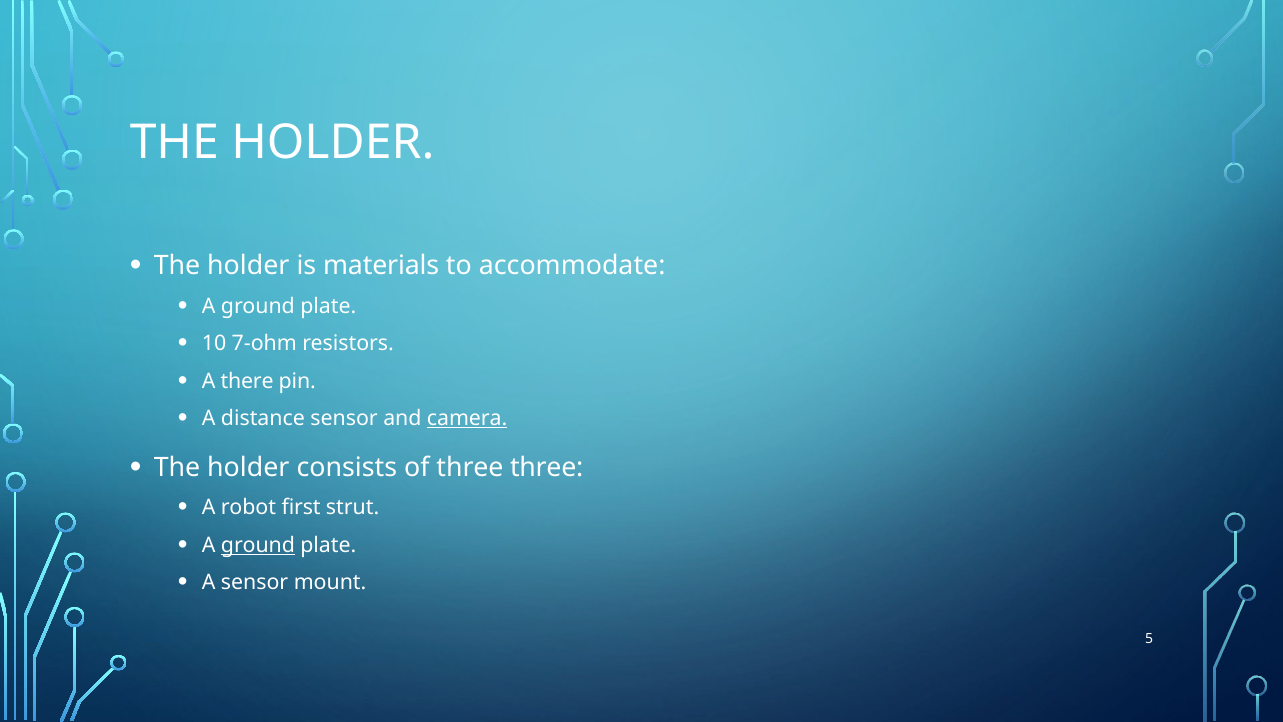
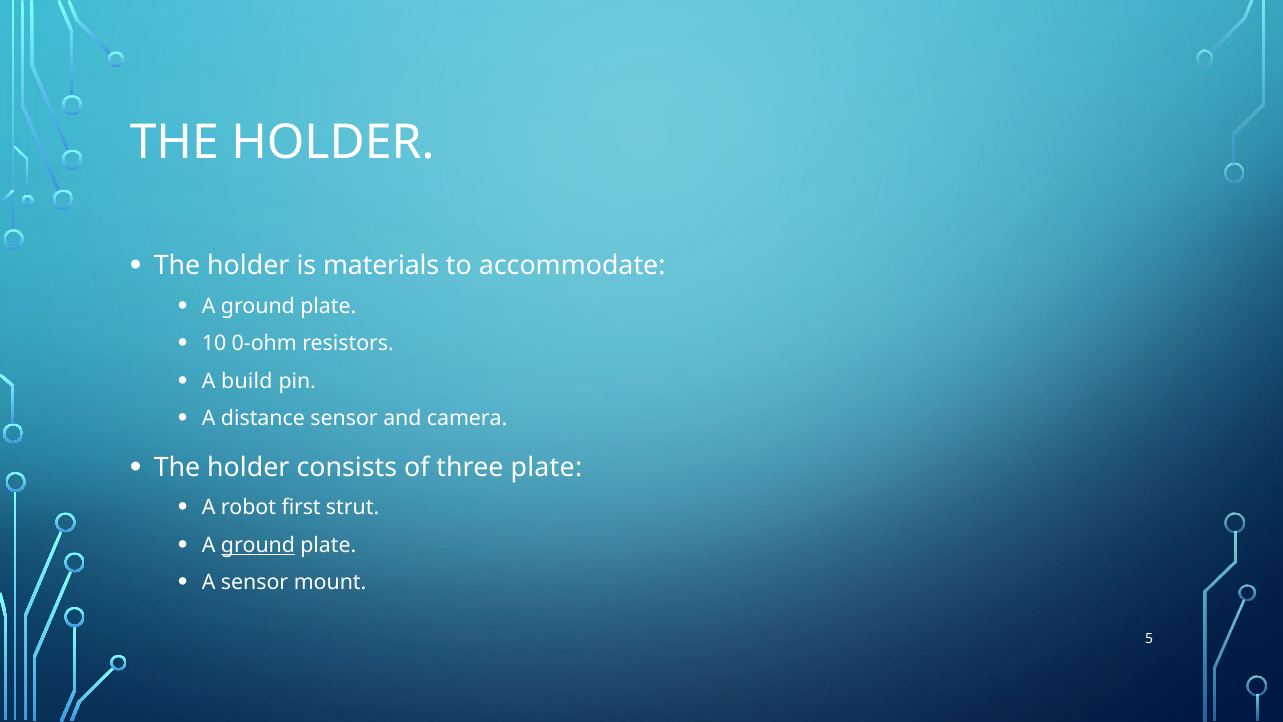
7-ohm: 7-ohm -> 0-ohm
there: there -> build
camera underline: present -> none
three three: three -> plate
